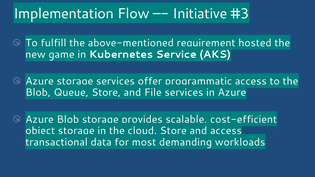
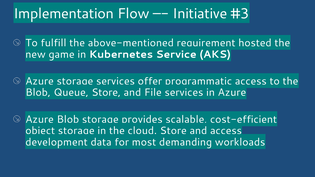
transactional: transactional -> development
